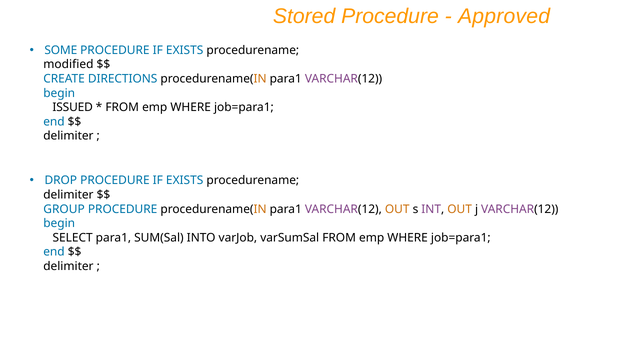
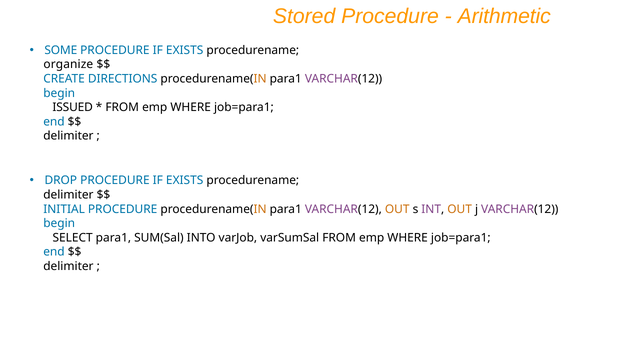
Approved: Approved -> Arithmetic
modified: modified -> organize
GROUP: GROUP -> INITIAL
